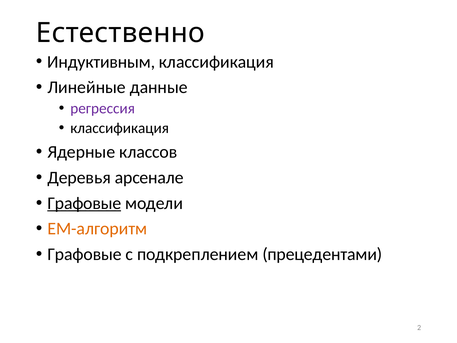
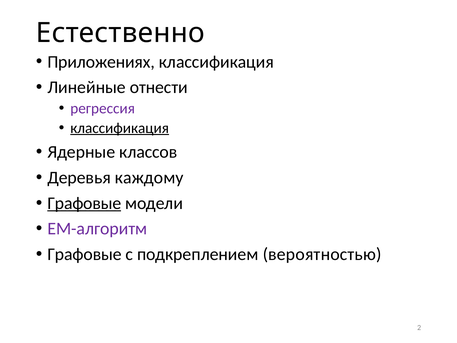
Индуктивным: Индуктивным -> Приложениях
данные: данные -> отнести
классификация at (120, 128) underline: none -> present
арсенале: арсенале -> каждому
EM-алгоритм colour: orange -> purple
прецедентами: прецедентами -> вероятностью
